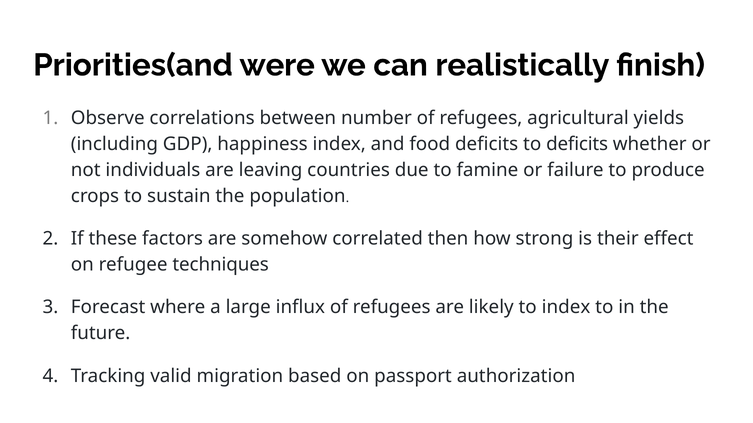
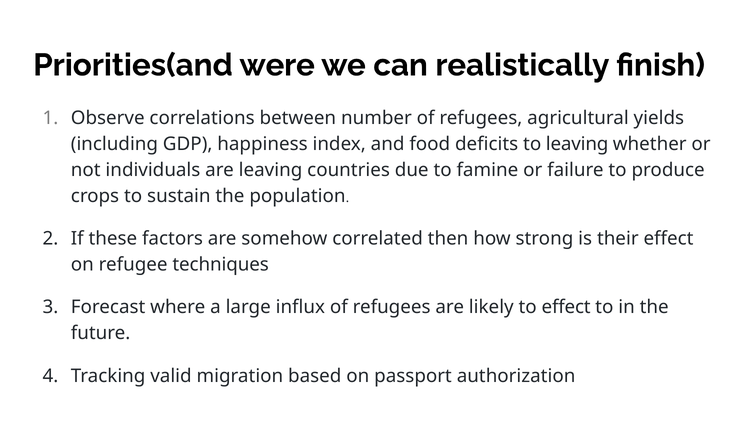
to deficits: deficits -> leaving
to index: index -> effect
